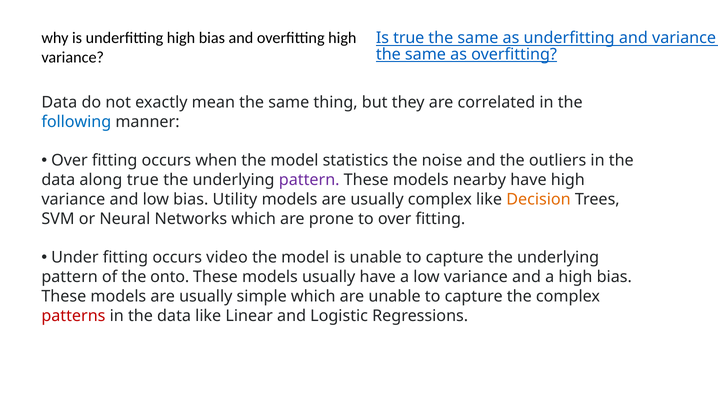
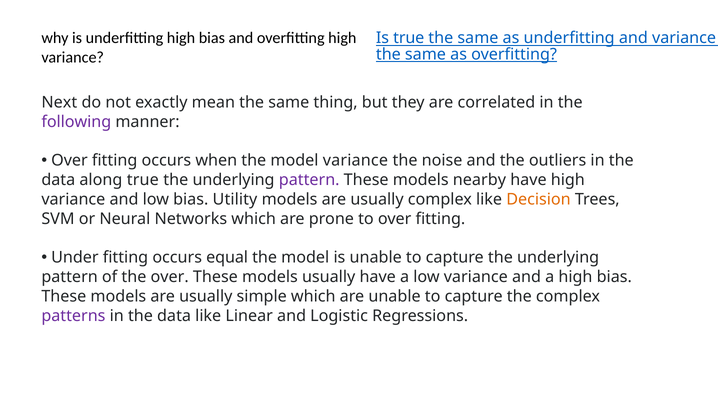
Data at (59, 102): Data -> Next
following colour: blue -> purple
model statistics: statistics -> variance
video: video -> equal
the onto: onto -> over
patterns colour: red -> purple
